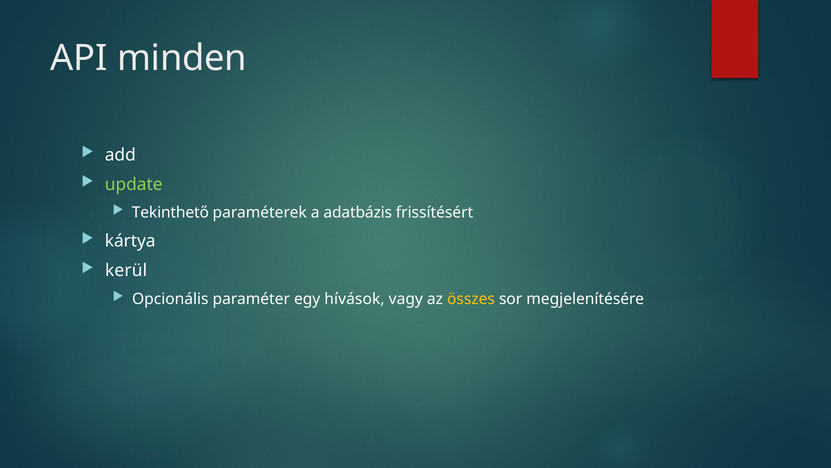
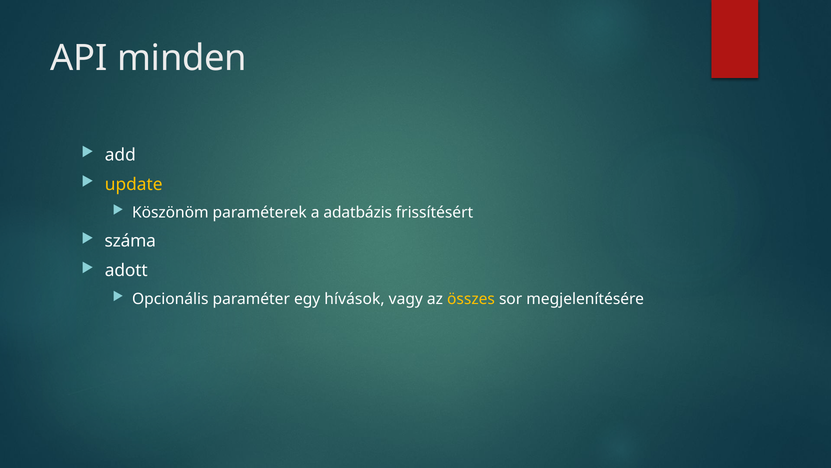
update colour: light green -> yellow
Tekinthető: Tekinthető -> Köszönöm
kártya: kártya -> száma
kerül: kerül -> adott
